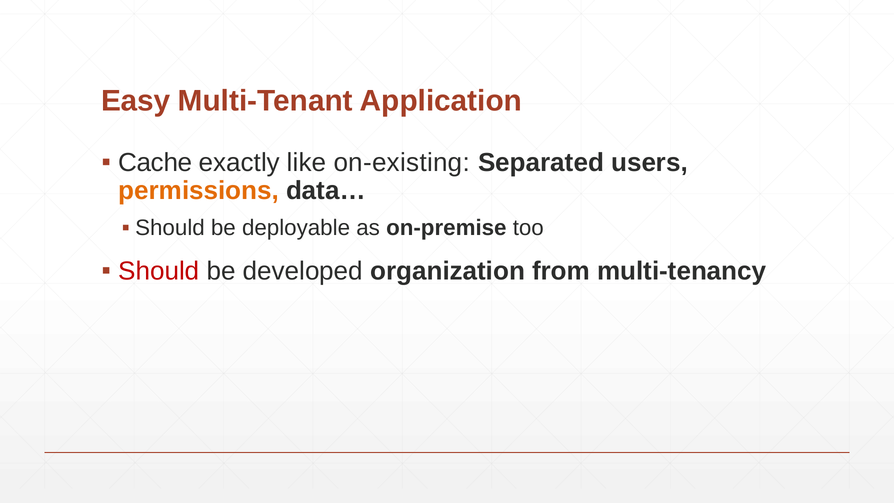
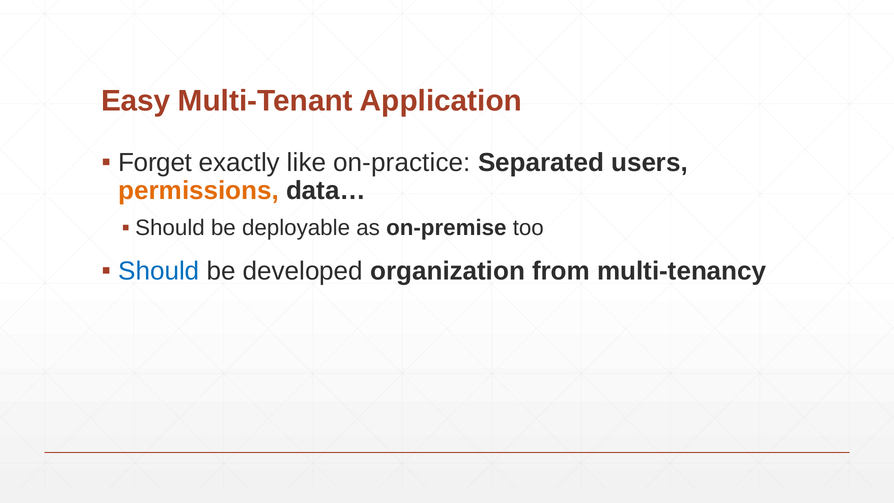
Cache: Cache -> Forget
on-existing: on-existing -> on-practice
Should colour: red -> blue
